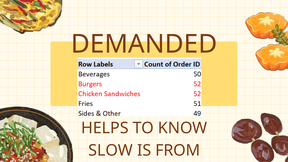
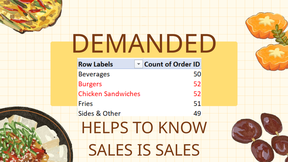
SLOW at (111, 150): SLOW -> SALES
IS FROM: FROM -> SALES
